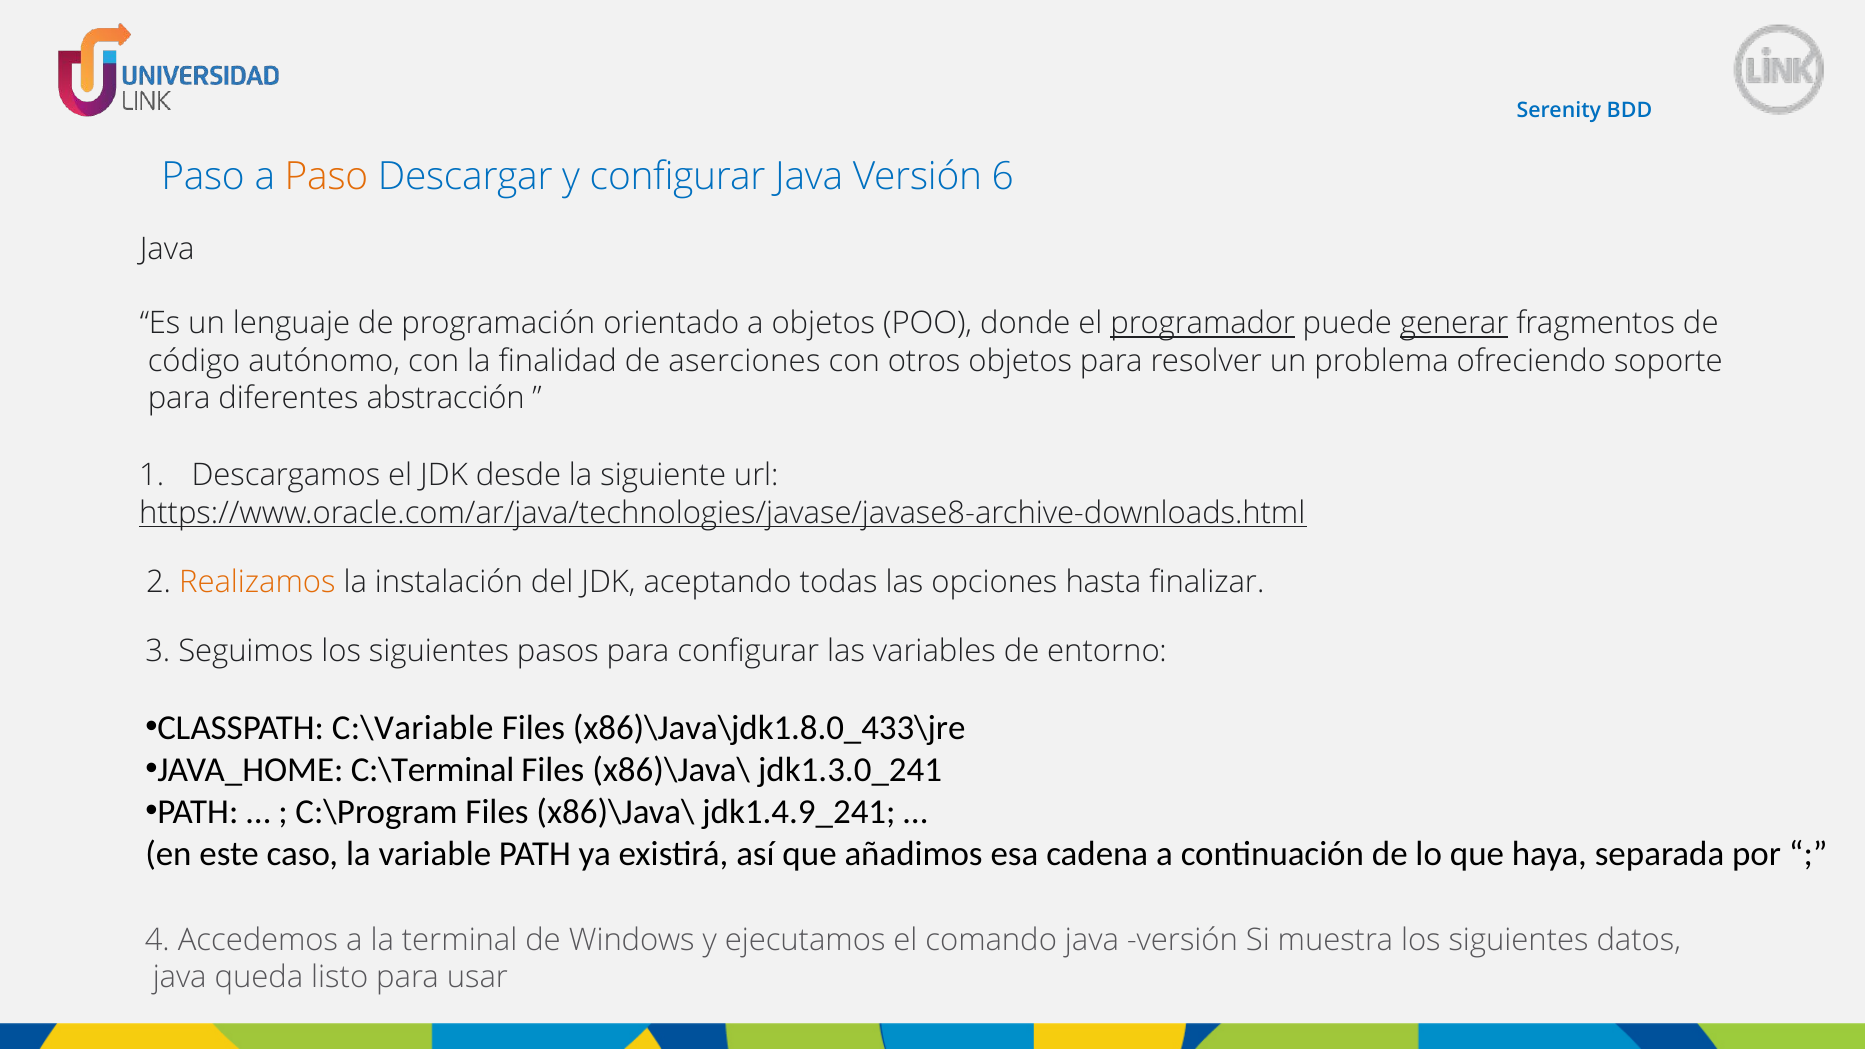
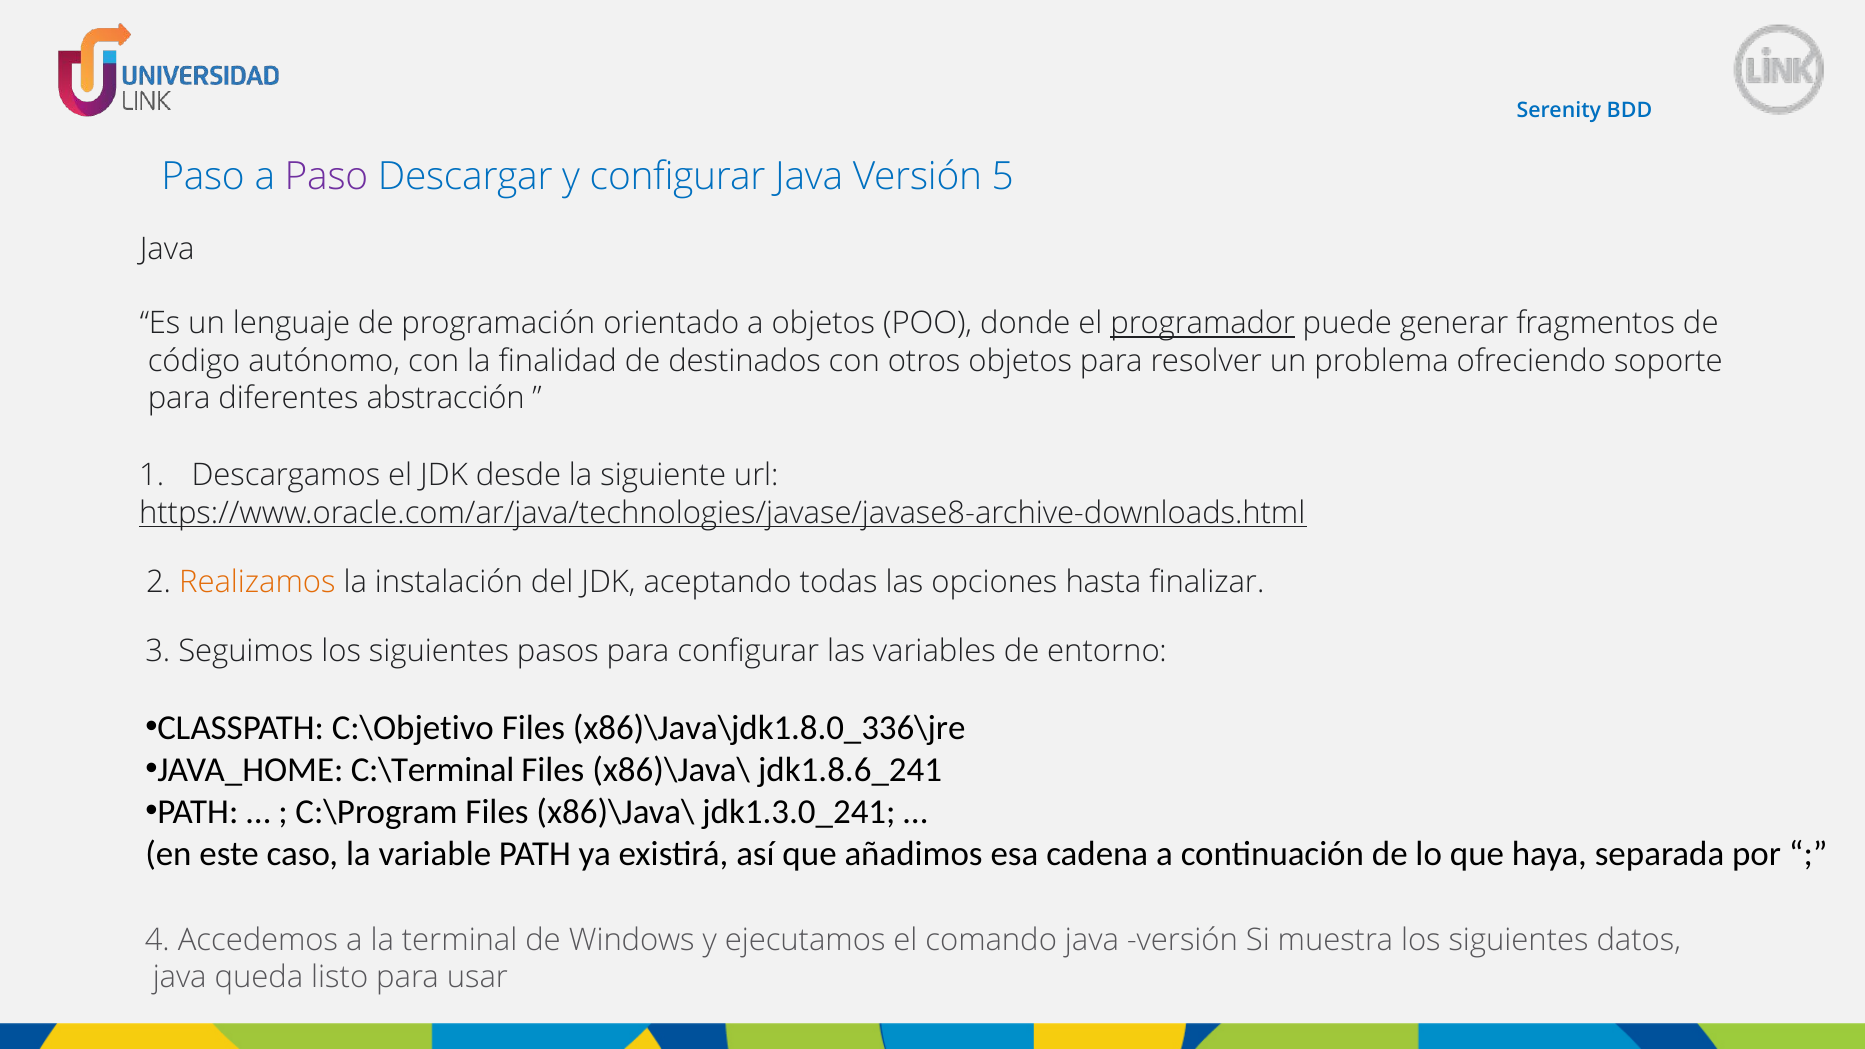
Paso at (326, 177) colour: orange -> purple
6: 6 -> 5
generar underline: present -> none
aserciones: aserciones -> destinados
C:\Variable: C:\Variable -> C:\Objetivo
x86)\Java\jdk1.8.0_433\jre: x86)\Java\jdk1.8.0_433\jre -> x86)\Java\jdk1.8.0_336\jre
jdk1.3.0_241: jdk1.3.0_241 -> jdk1.8.6_241
jdk1.4.9_241: jdk1.4.9_241 -> jdk1.3.0_241
